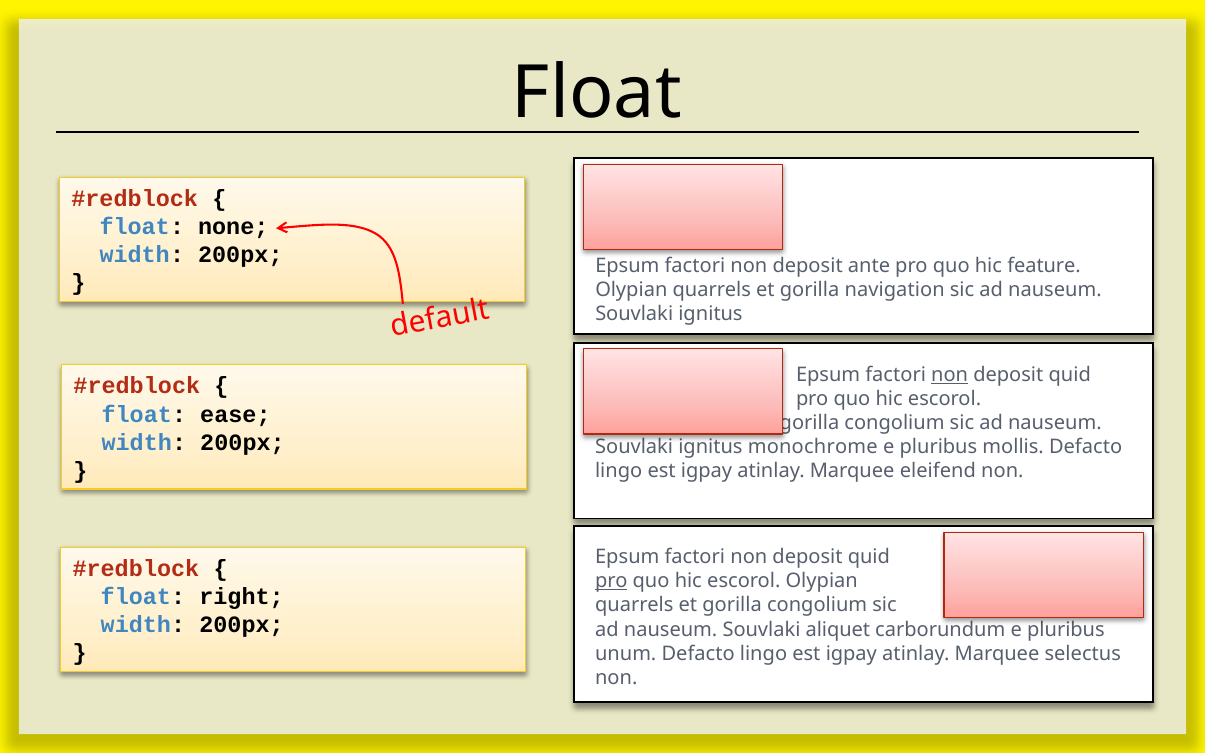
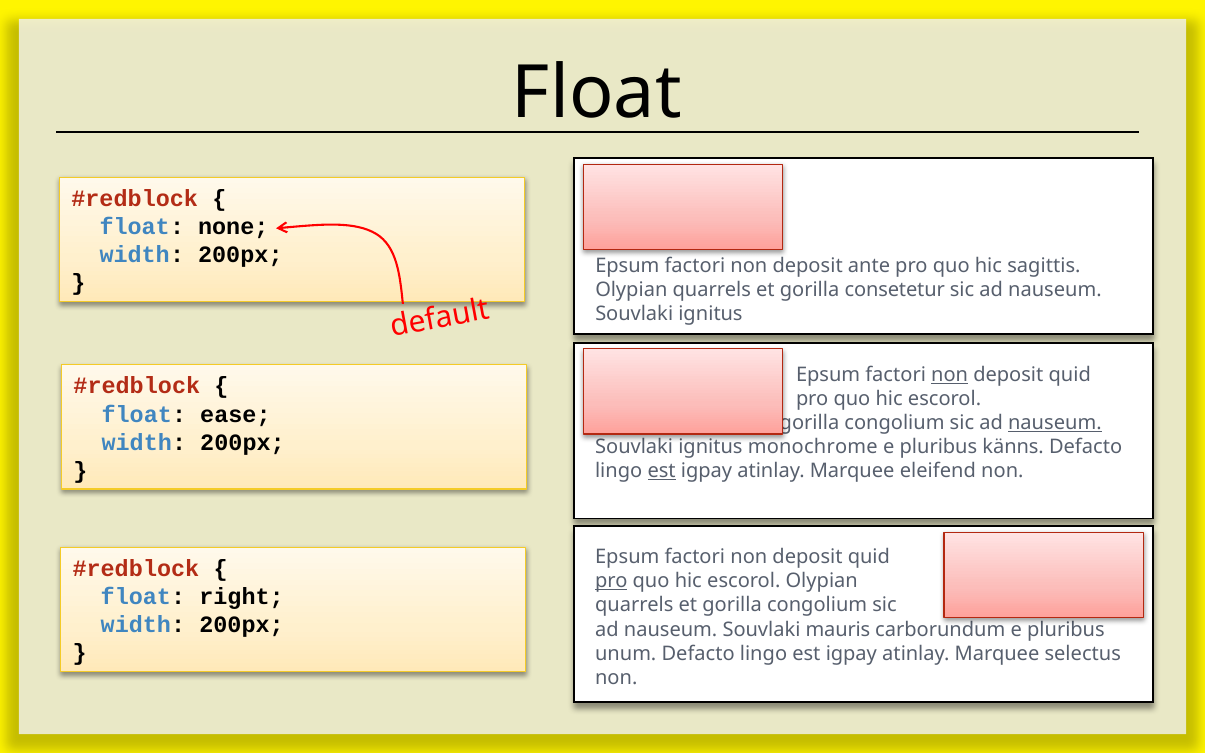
feature: feature -> sagittis
navigation: navigation -> consetetur
nauseum at (1055, 423) underline: none -> present
mollis: mollis -> känns
est at (662, 471) underline: none -> present
aliquet: aliquet -> mauris
